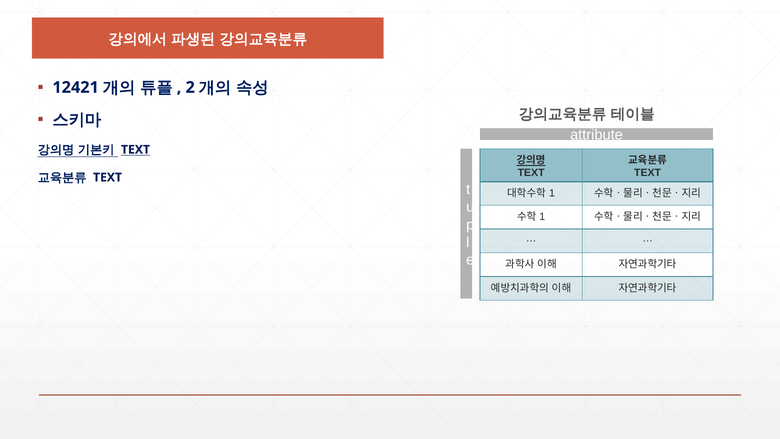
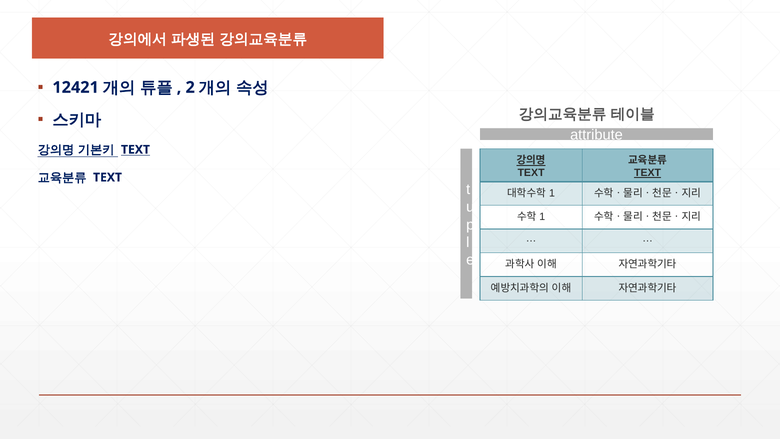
TEXT at (648, 173) underline: none -> present
